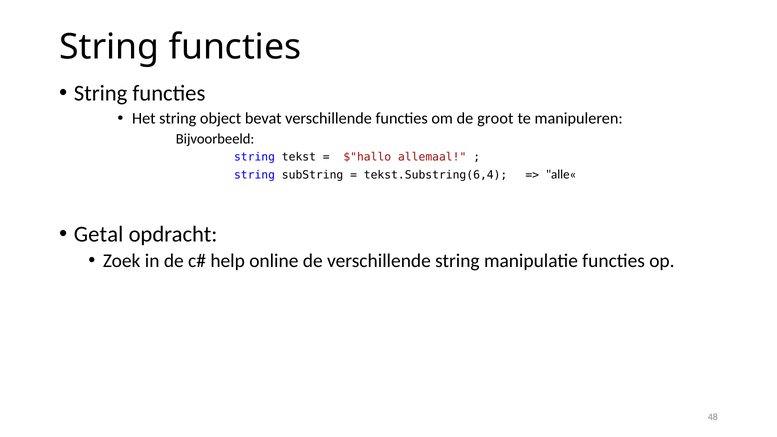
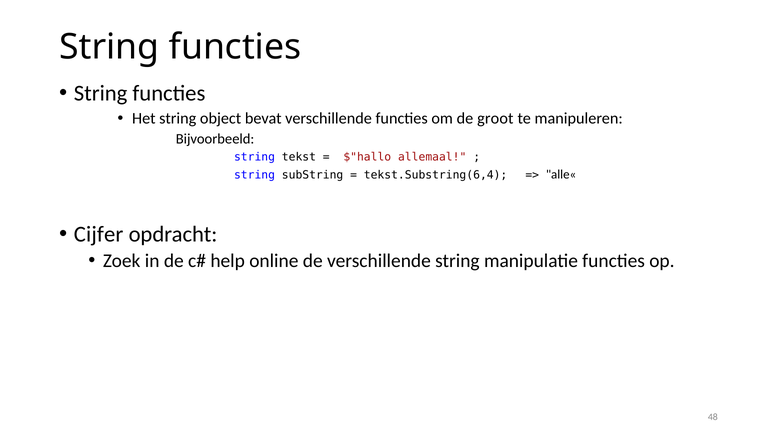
Getal: Getal -> Cijfer
